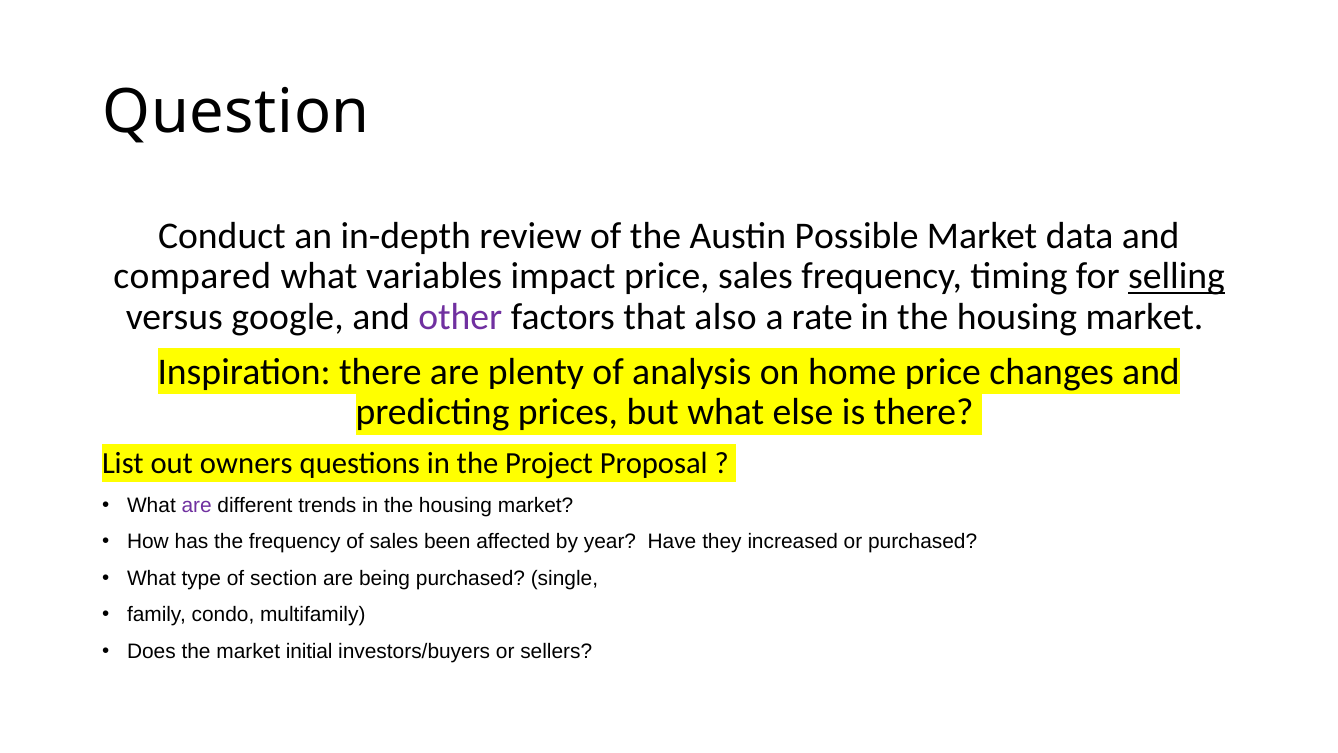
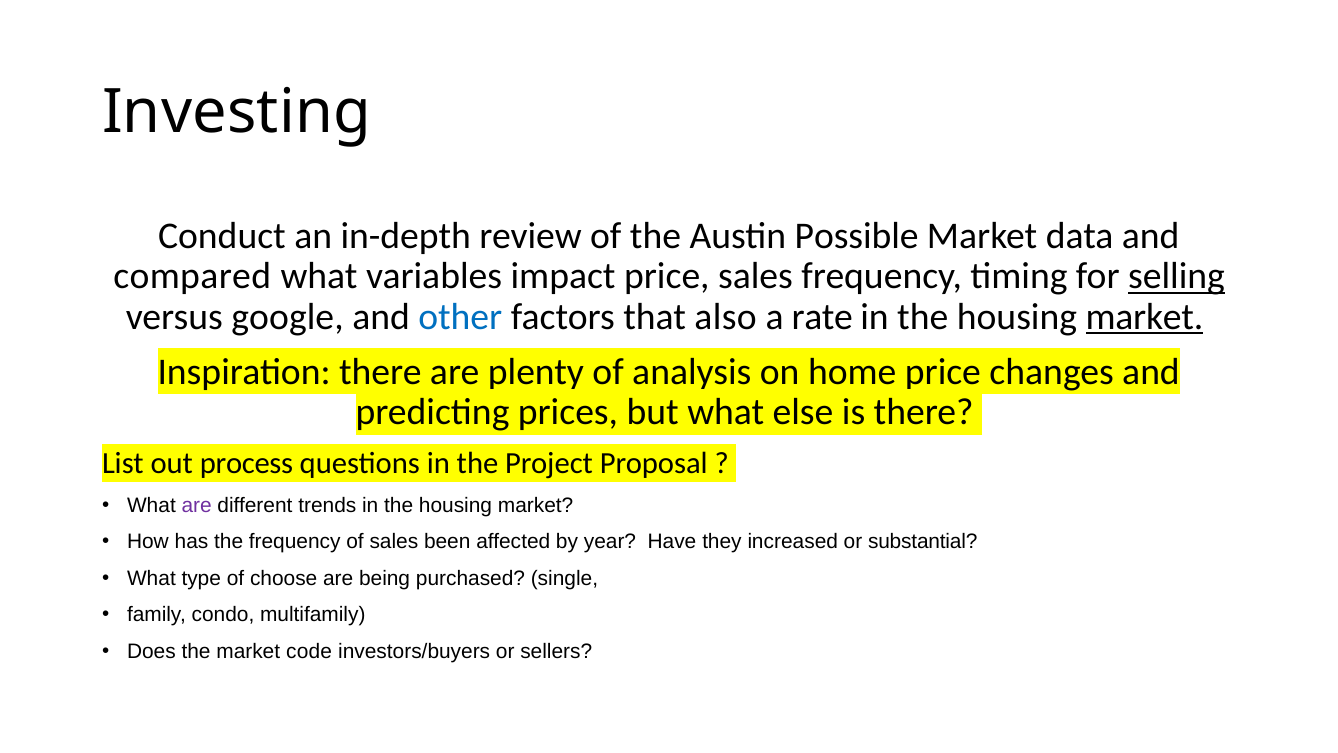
Question: Question -> Investing
other colour: purple -> blue
market at (1144, 317) underline: none -> present
owners: owners -> process
or purchased: purchased -> substantial
section: section -> choose
initial: initial -> code
